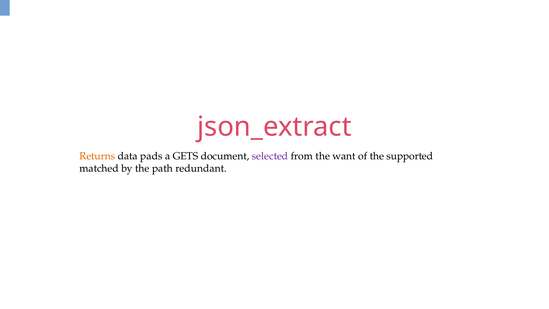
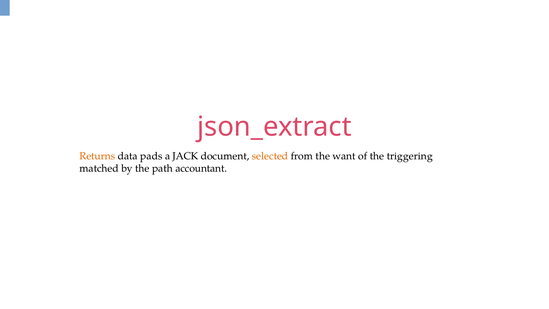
GETS: GETS -> JACK
selected colour: purple -> orange
supported: supported -> triggering
redundant: redundant -> accountant
